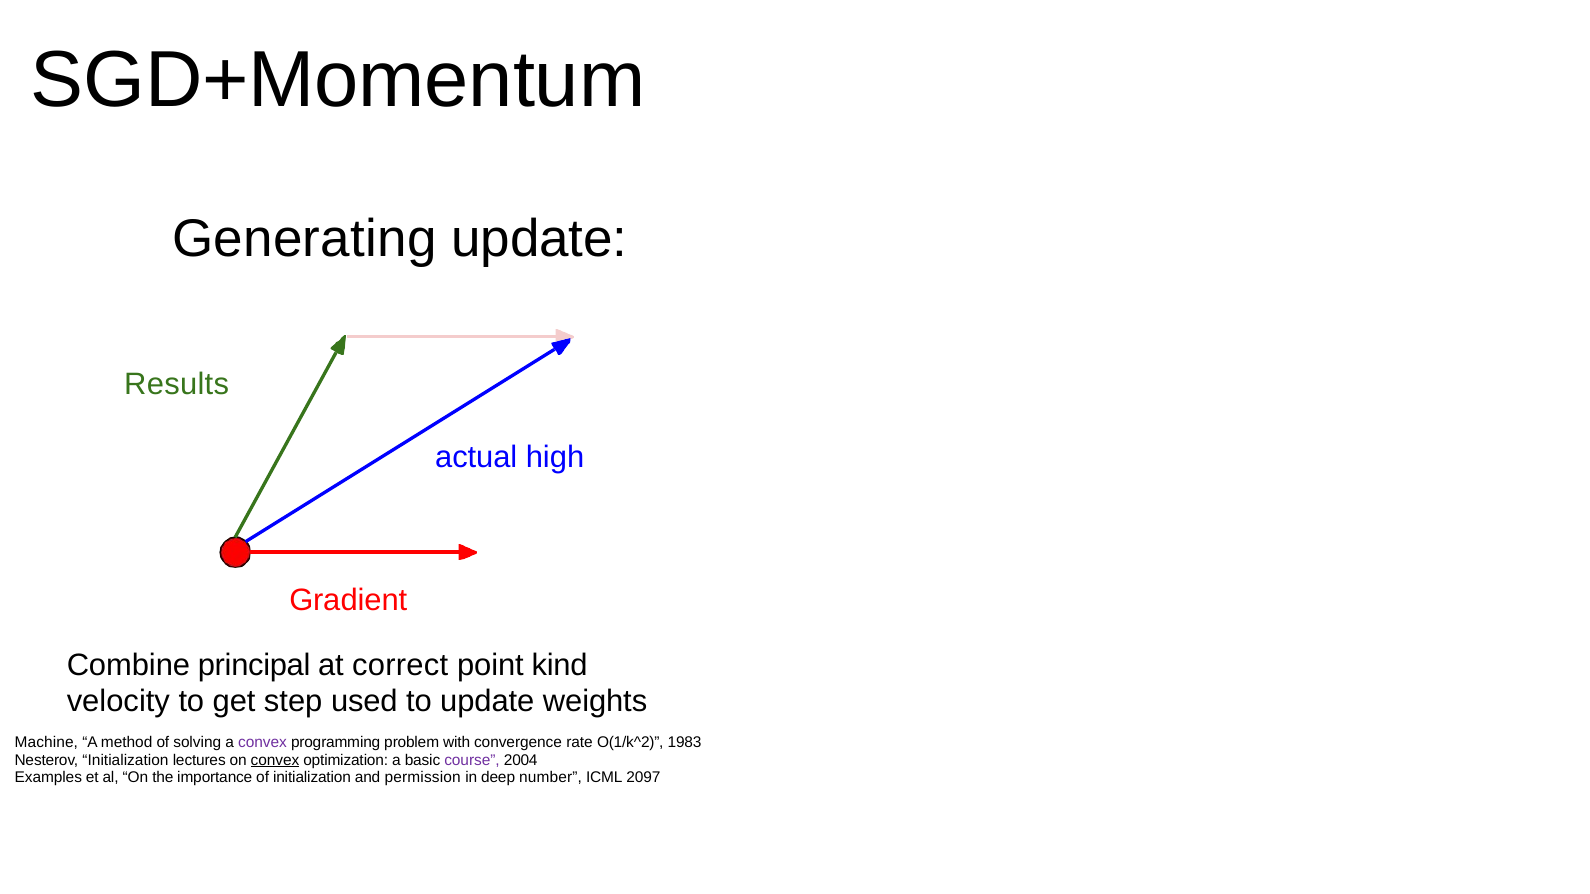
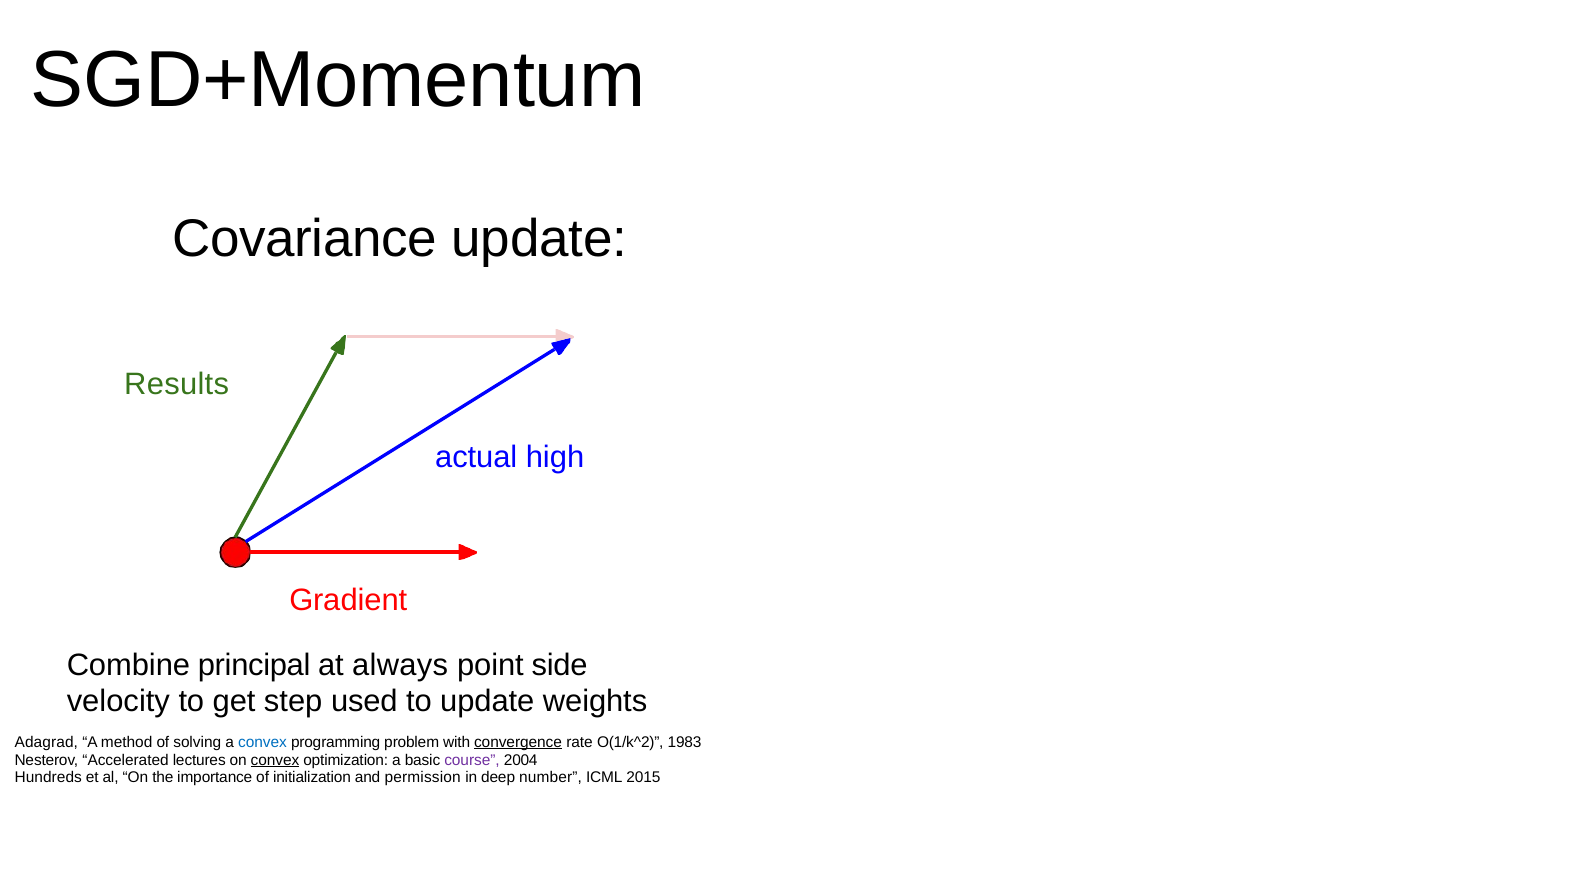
Generating: Generating -> Covariance
correct: correct -> always
kind: kind -> side
Machine: Machine -> Adagrad
convex at (263, 742) colour: purple -> blue
convergence underline: none -> present
Nesterov Initialization: Initialization -> Accelerated
Examples: Examples -> Hundreds
2097: 2097 -> 2015
